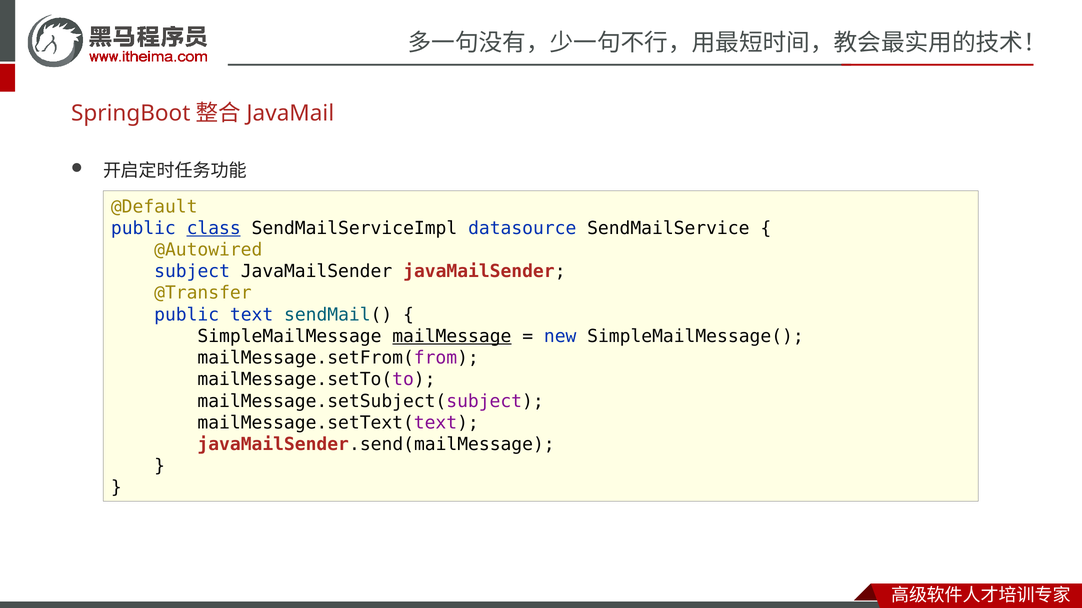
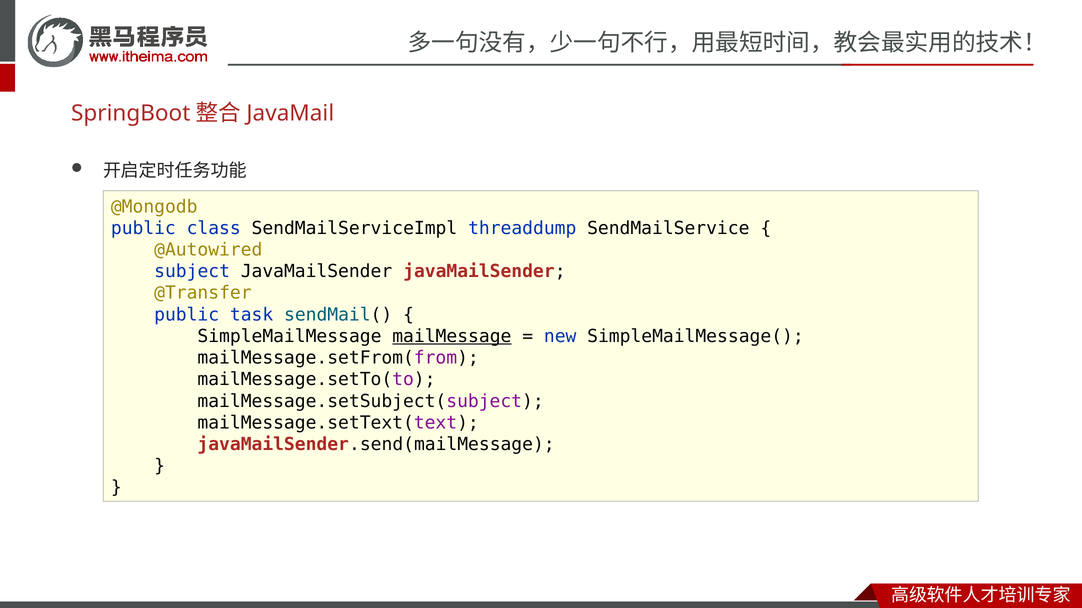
@Default: @Default -> @Mongodb
class underline: present -> none
datasource: datasource -> threaddump
text: text -> task
